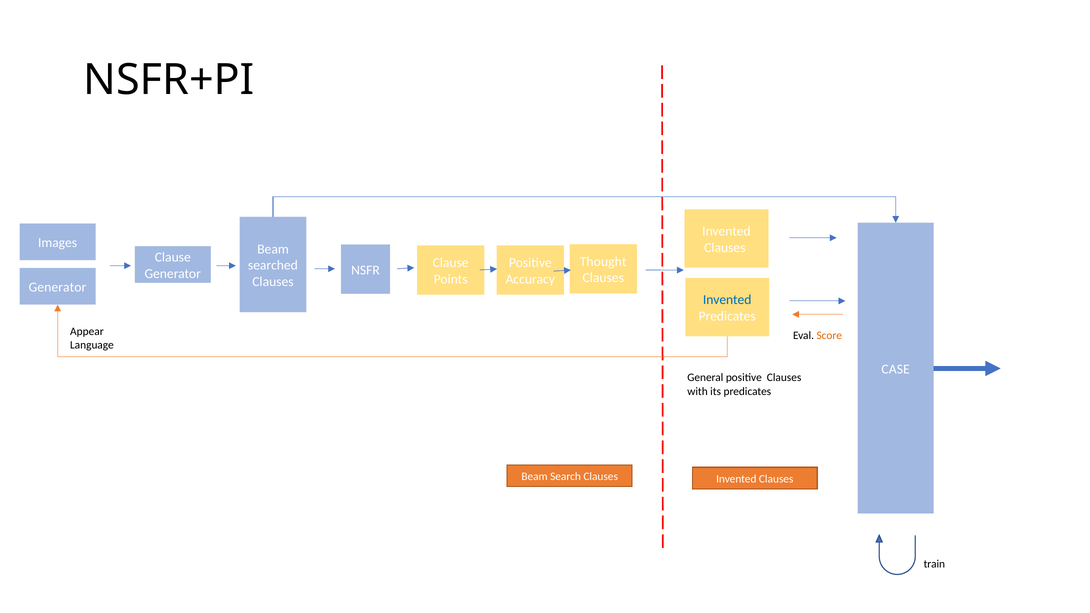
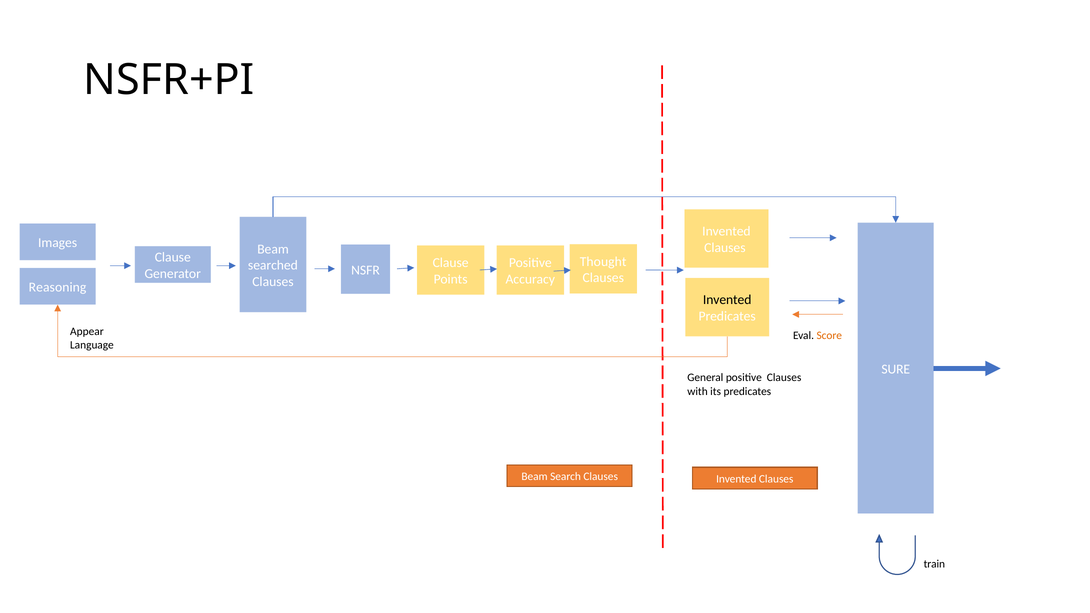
Generator at (58, 287): Generator -> Reasoning
Invented at (727, 300) colour: blue -> black
CASE: CASE -> SURE
